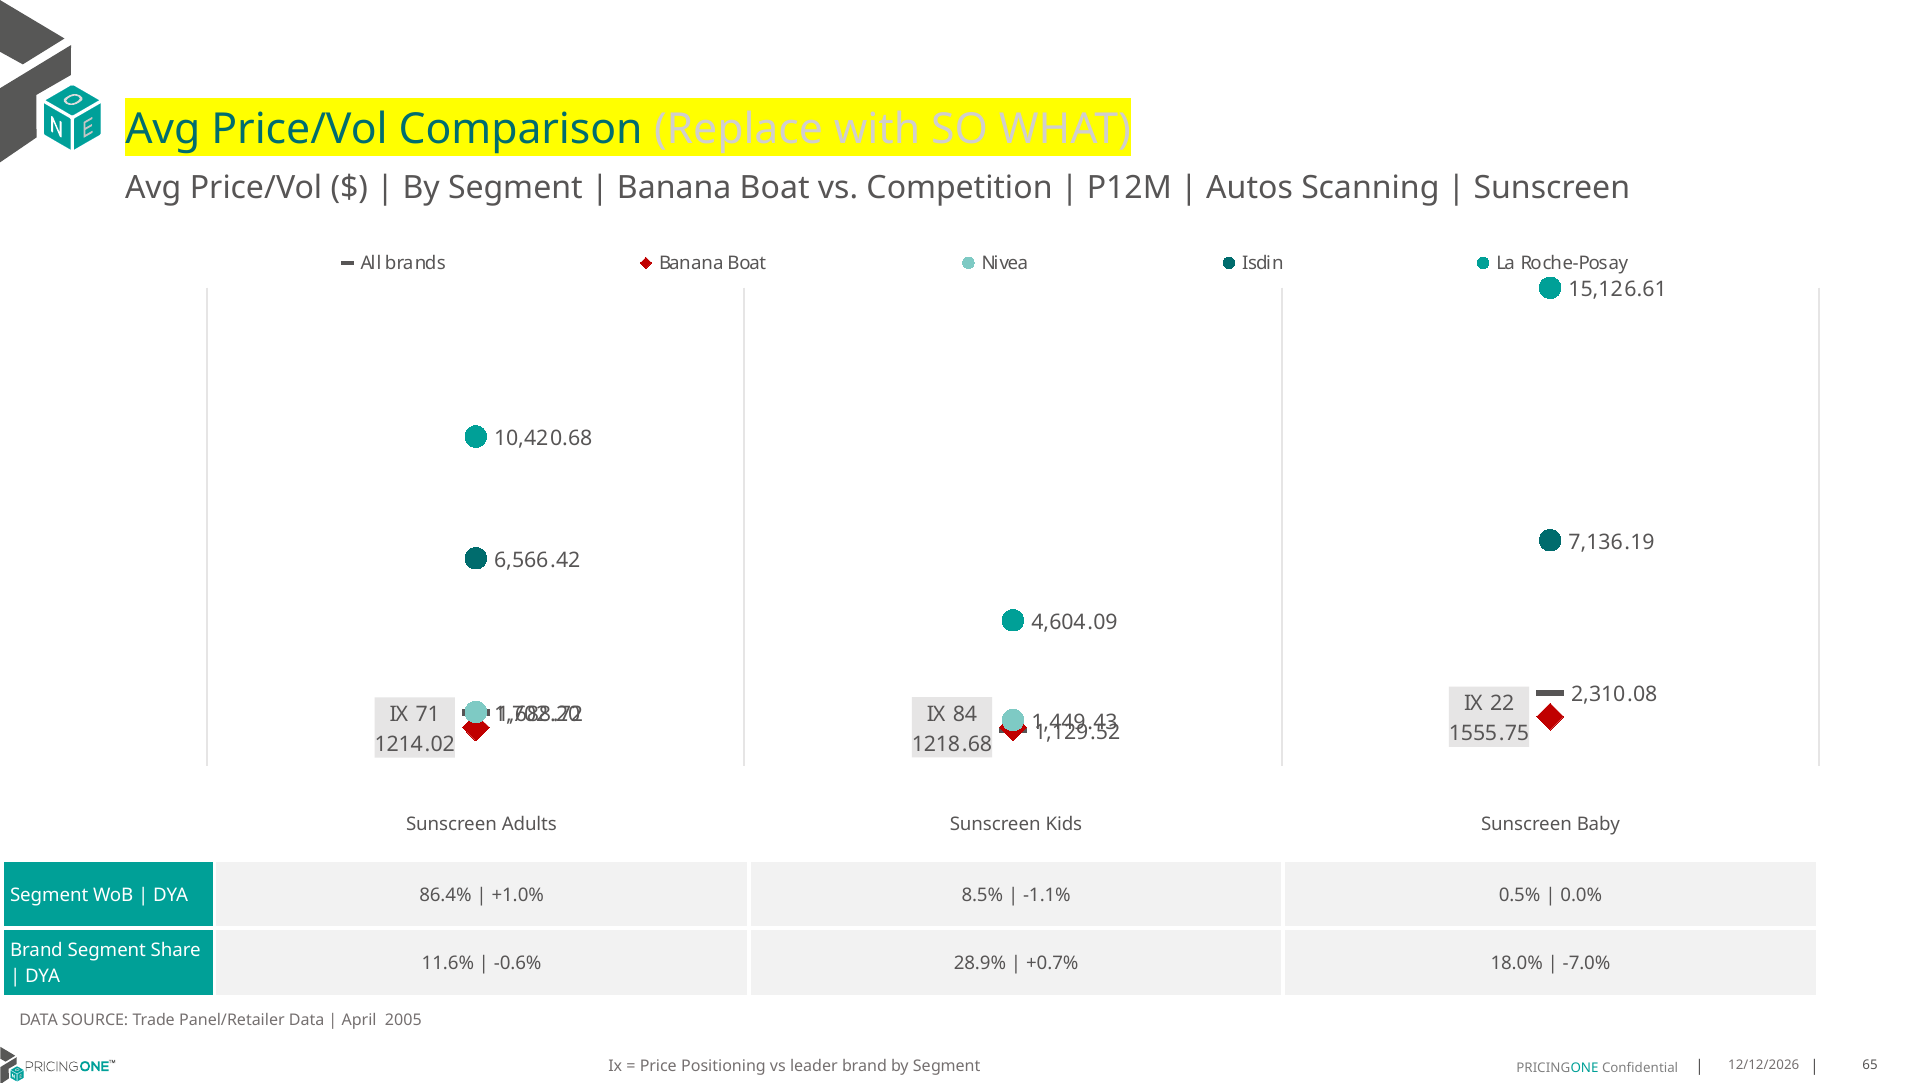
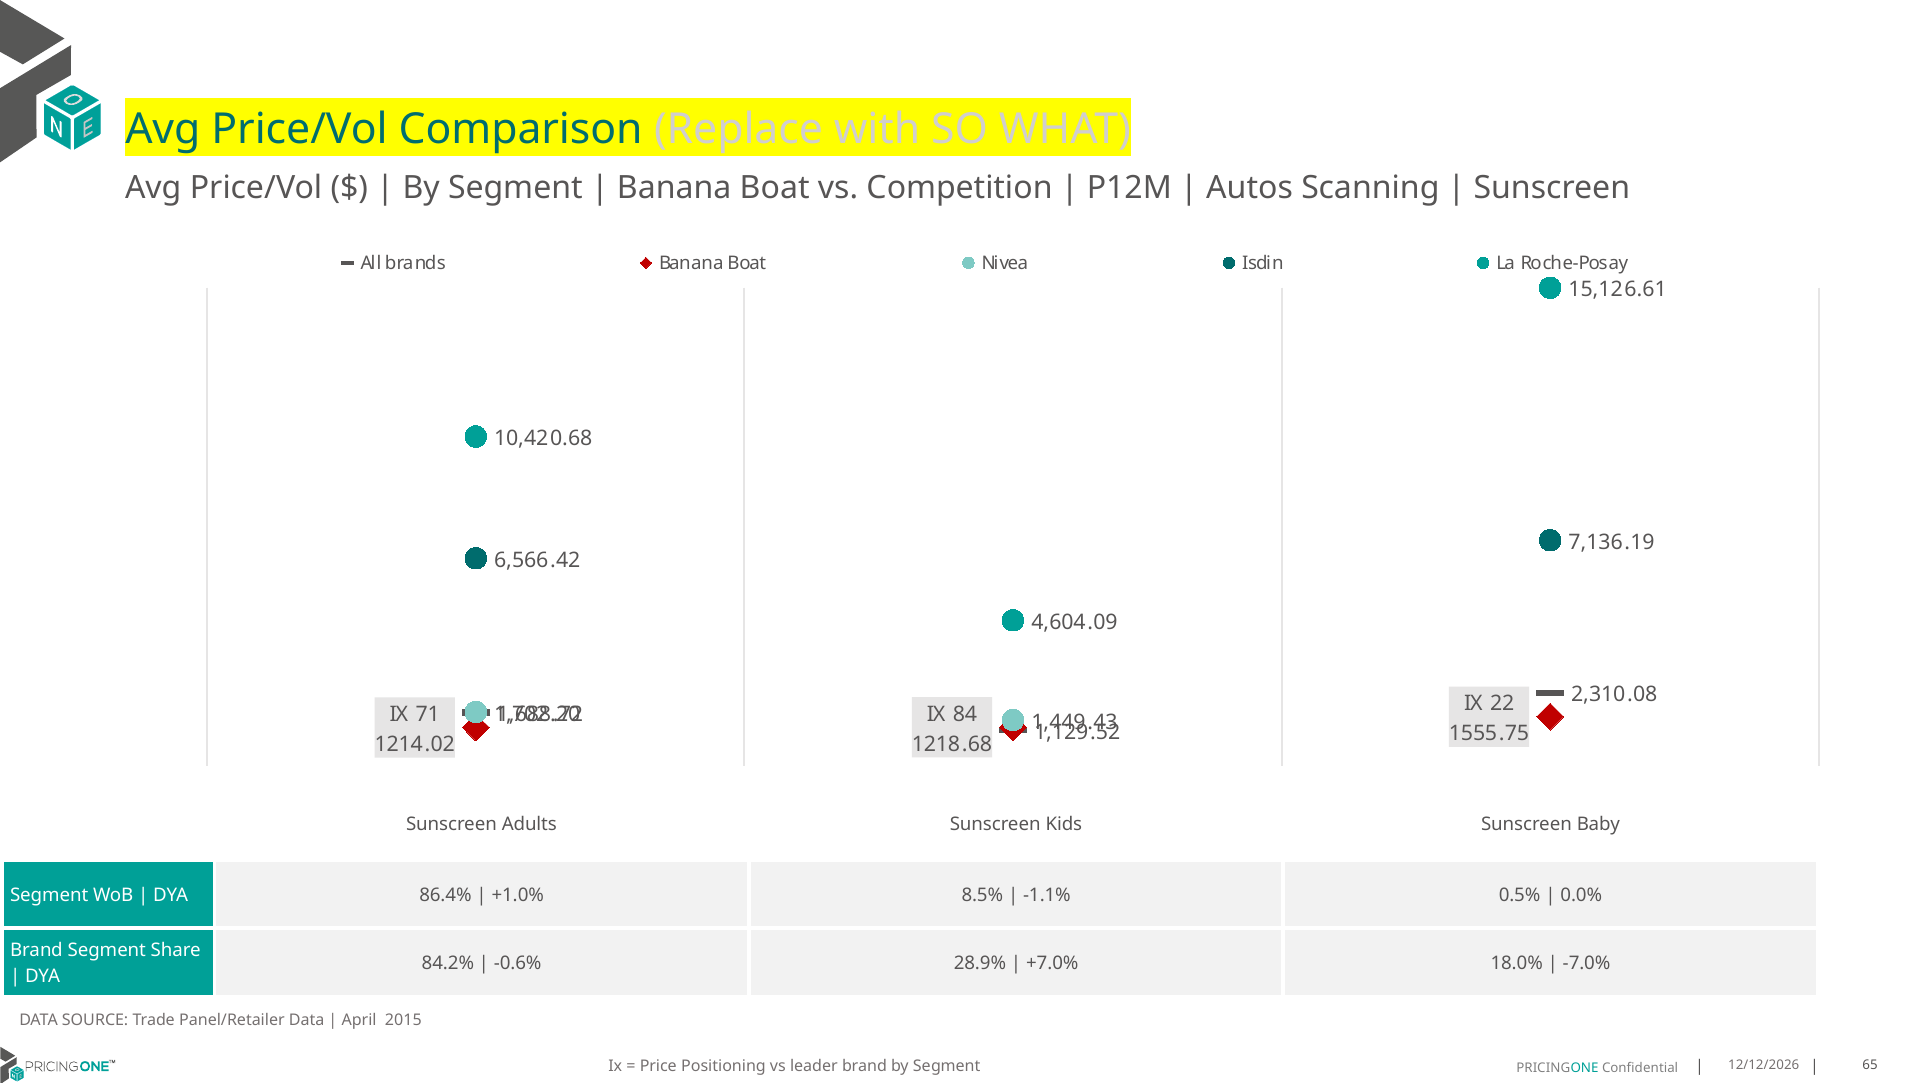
11.6%: 11.6% -> 84.2%
+0.7%: +0.7% -> +7.0%
2005: 2005 -> 2015
